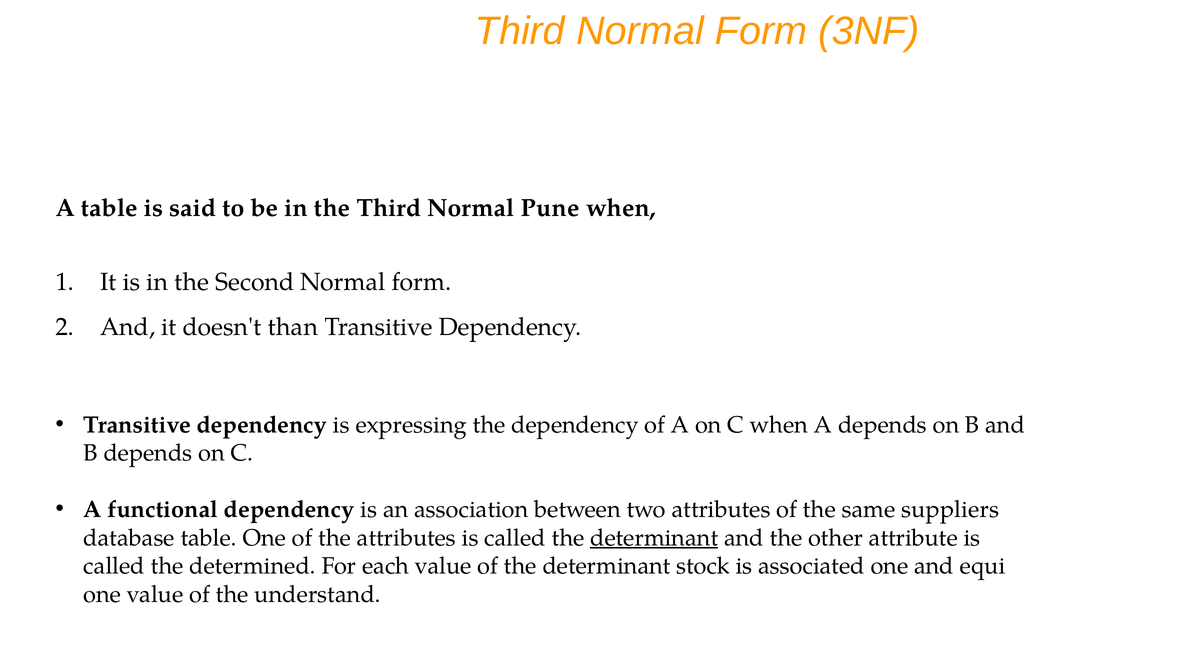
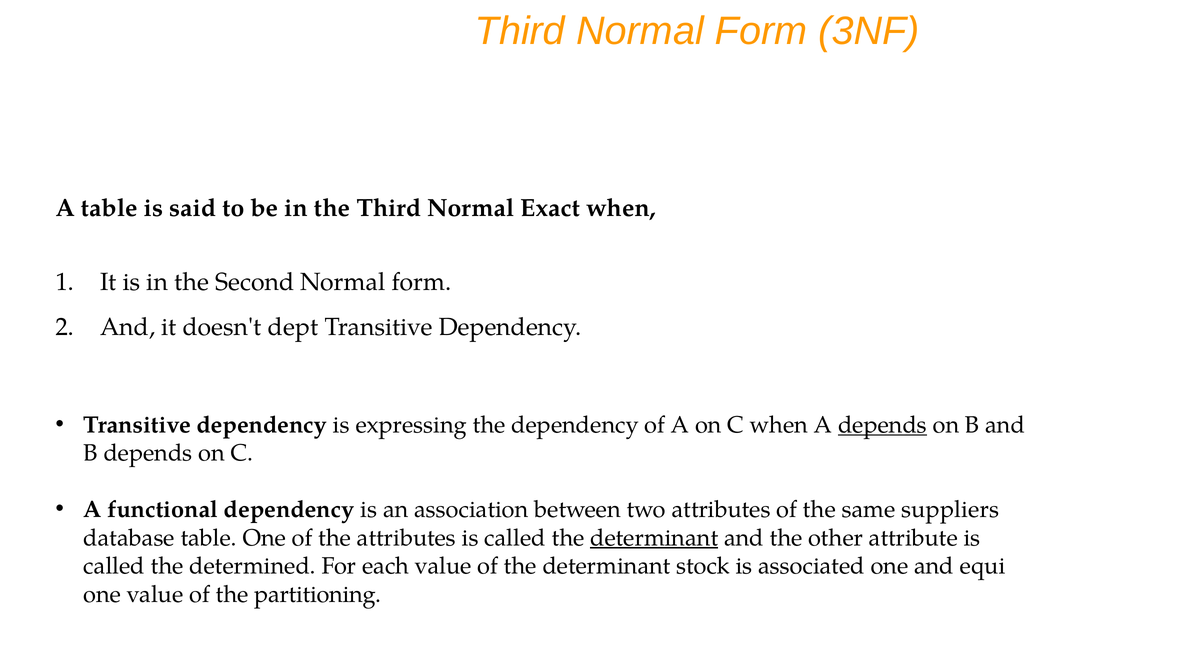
Pune: Pune -> Exact
than: than -> dept
depends at (882, 425) underline: none -> present
understand: understand -> partitioning
